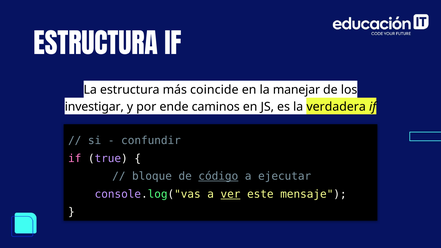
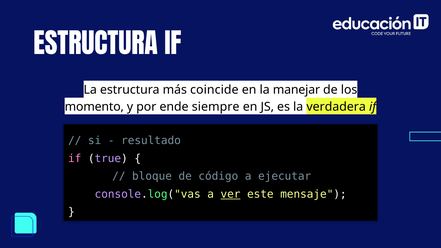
investigar: investigar -> momento
caminos: caminos -> siempre
confundir: confundir -> resultado
código underline: present -> none
